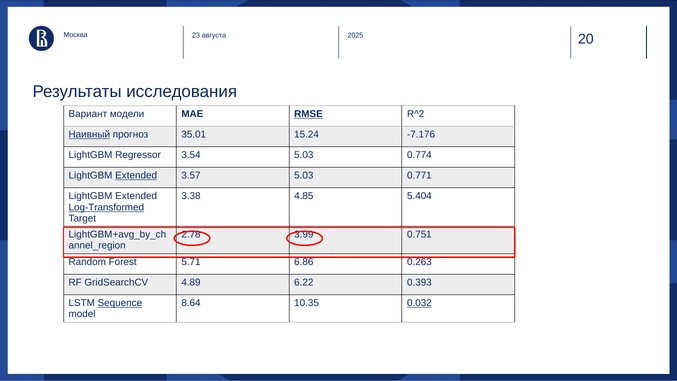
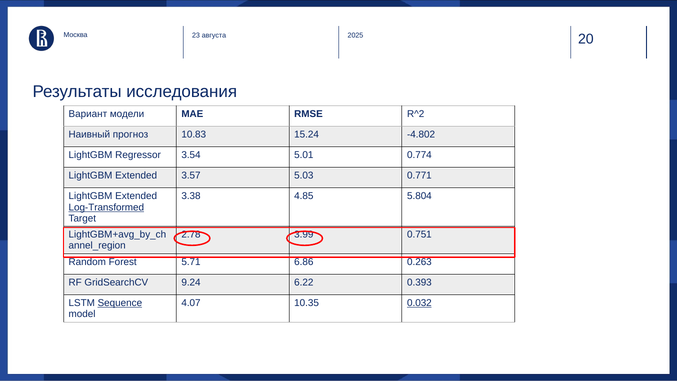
RMSE underline: present -> none
Наивный underline: present -> none
35.01: 35.01 -> 10.83
-7.176: -7.176 -> -4.802
3.54 5.03: 5.03 -> 5.01
Extended at (136, 176) underline: present -> none
5.404: 5.404 -> 5.804
4.89: 4.89 -> 9.24
8.64: 8.64 -> 4.07
